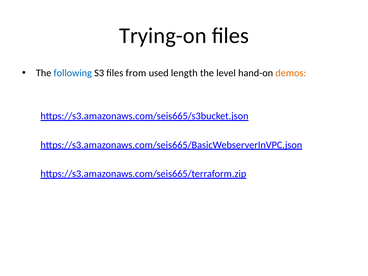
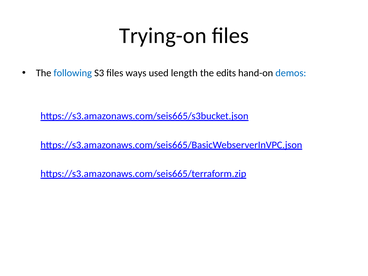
from: from -> ways
level: level -> edits
demos colour: orange -> blue
